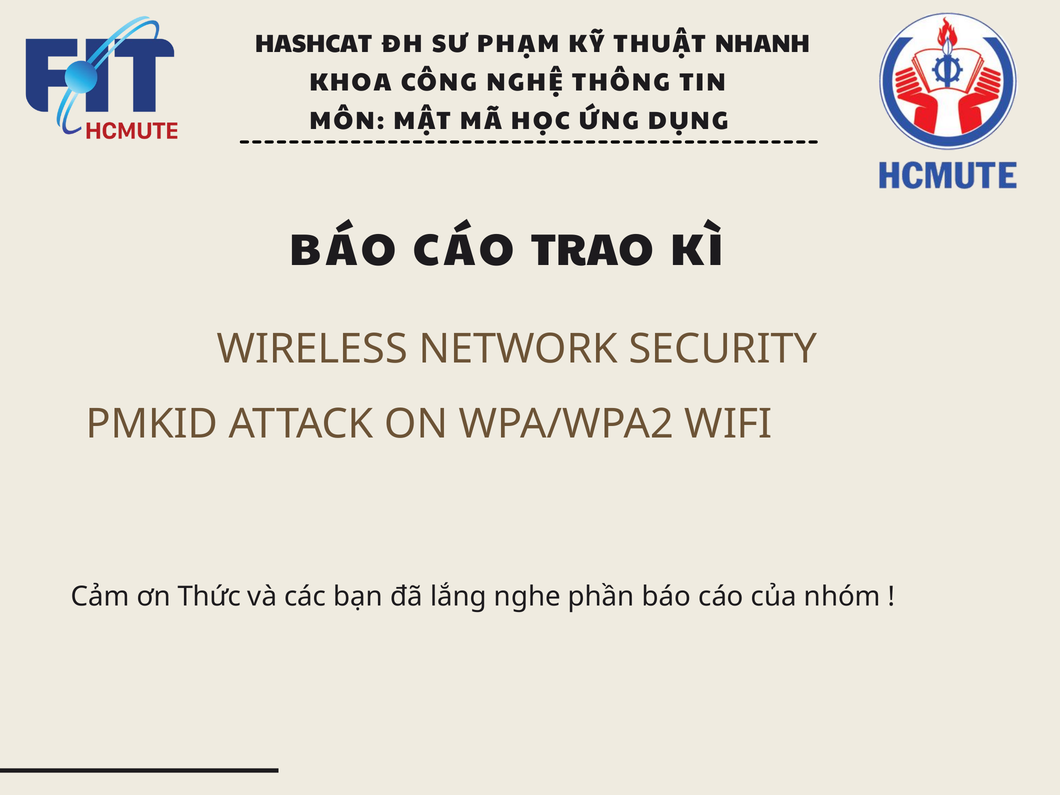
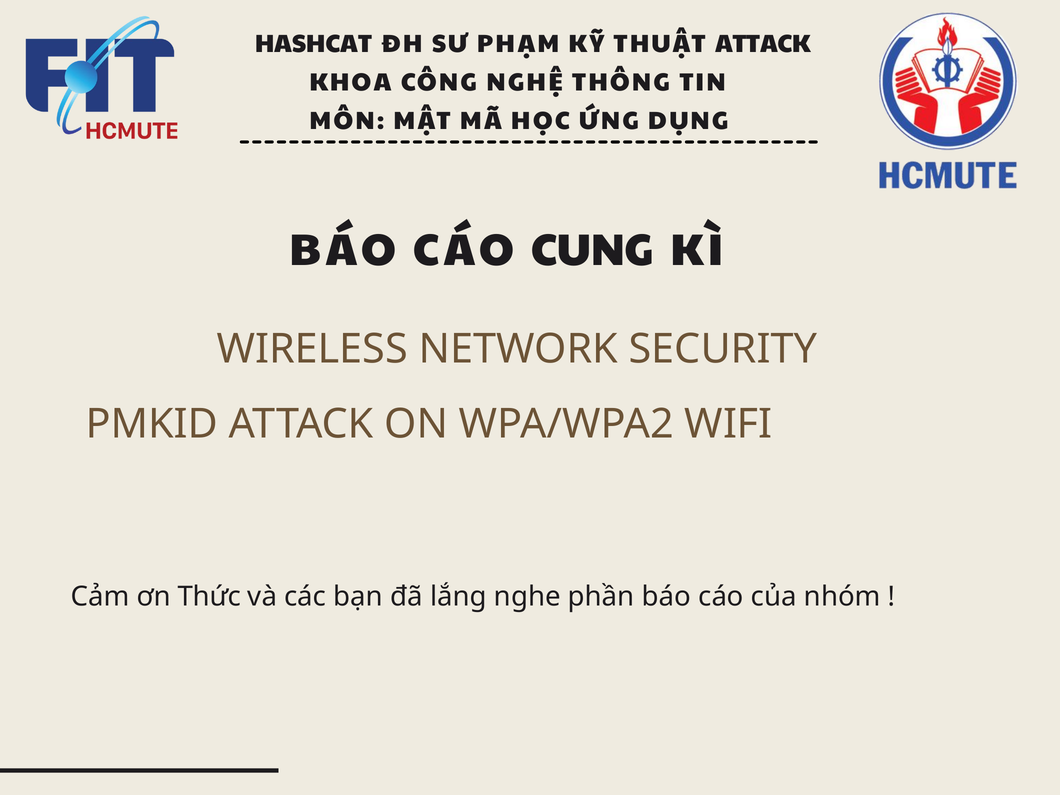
THUẬT NHANH: NHANH -> ATTACK
TRAO: TRAO -> CUNG
